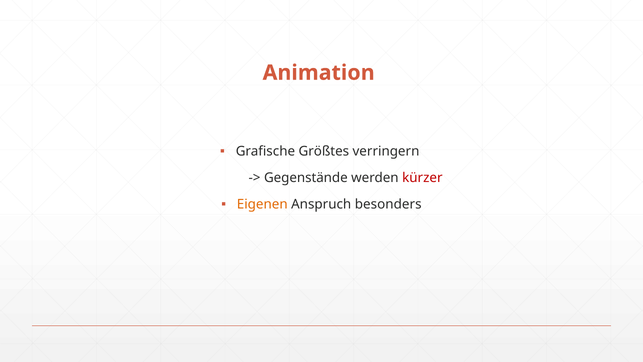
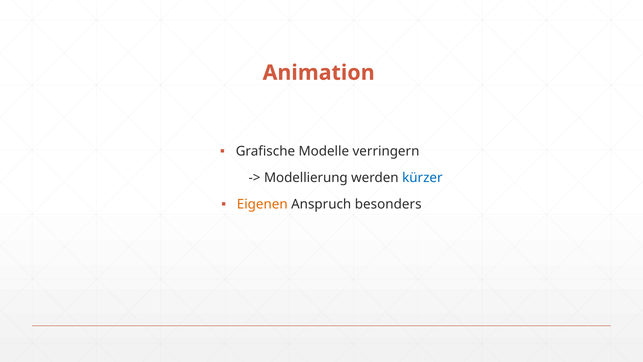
Größtes: Größtes -> Modelle
Gegenstände: Gegenstände -> Modellierung
kürzer colour: red -> blue
